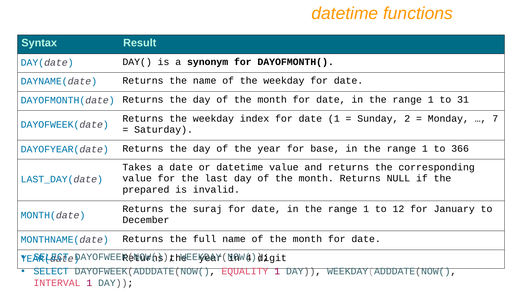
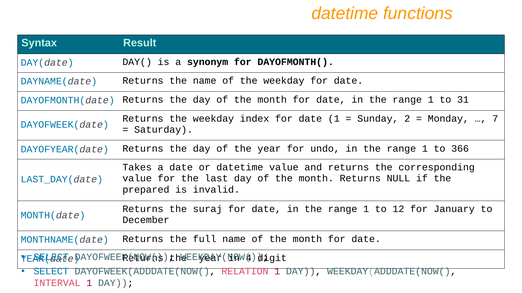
base: base -> undo
EQUALITY: EQUALITY -> RELATION
